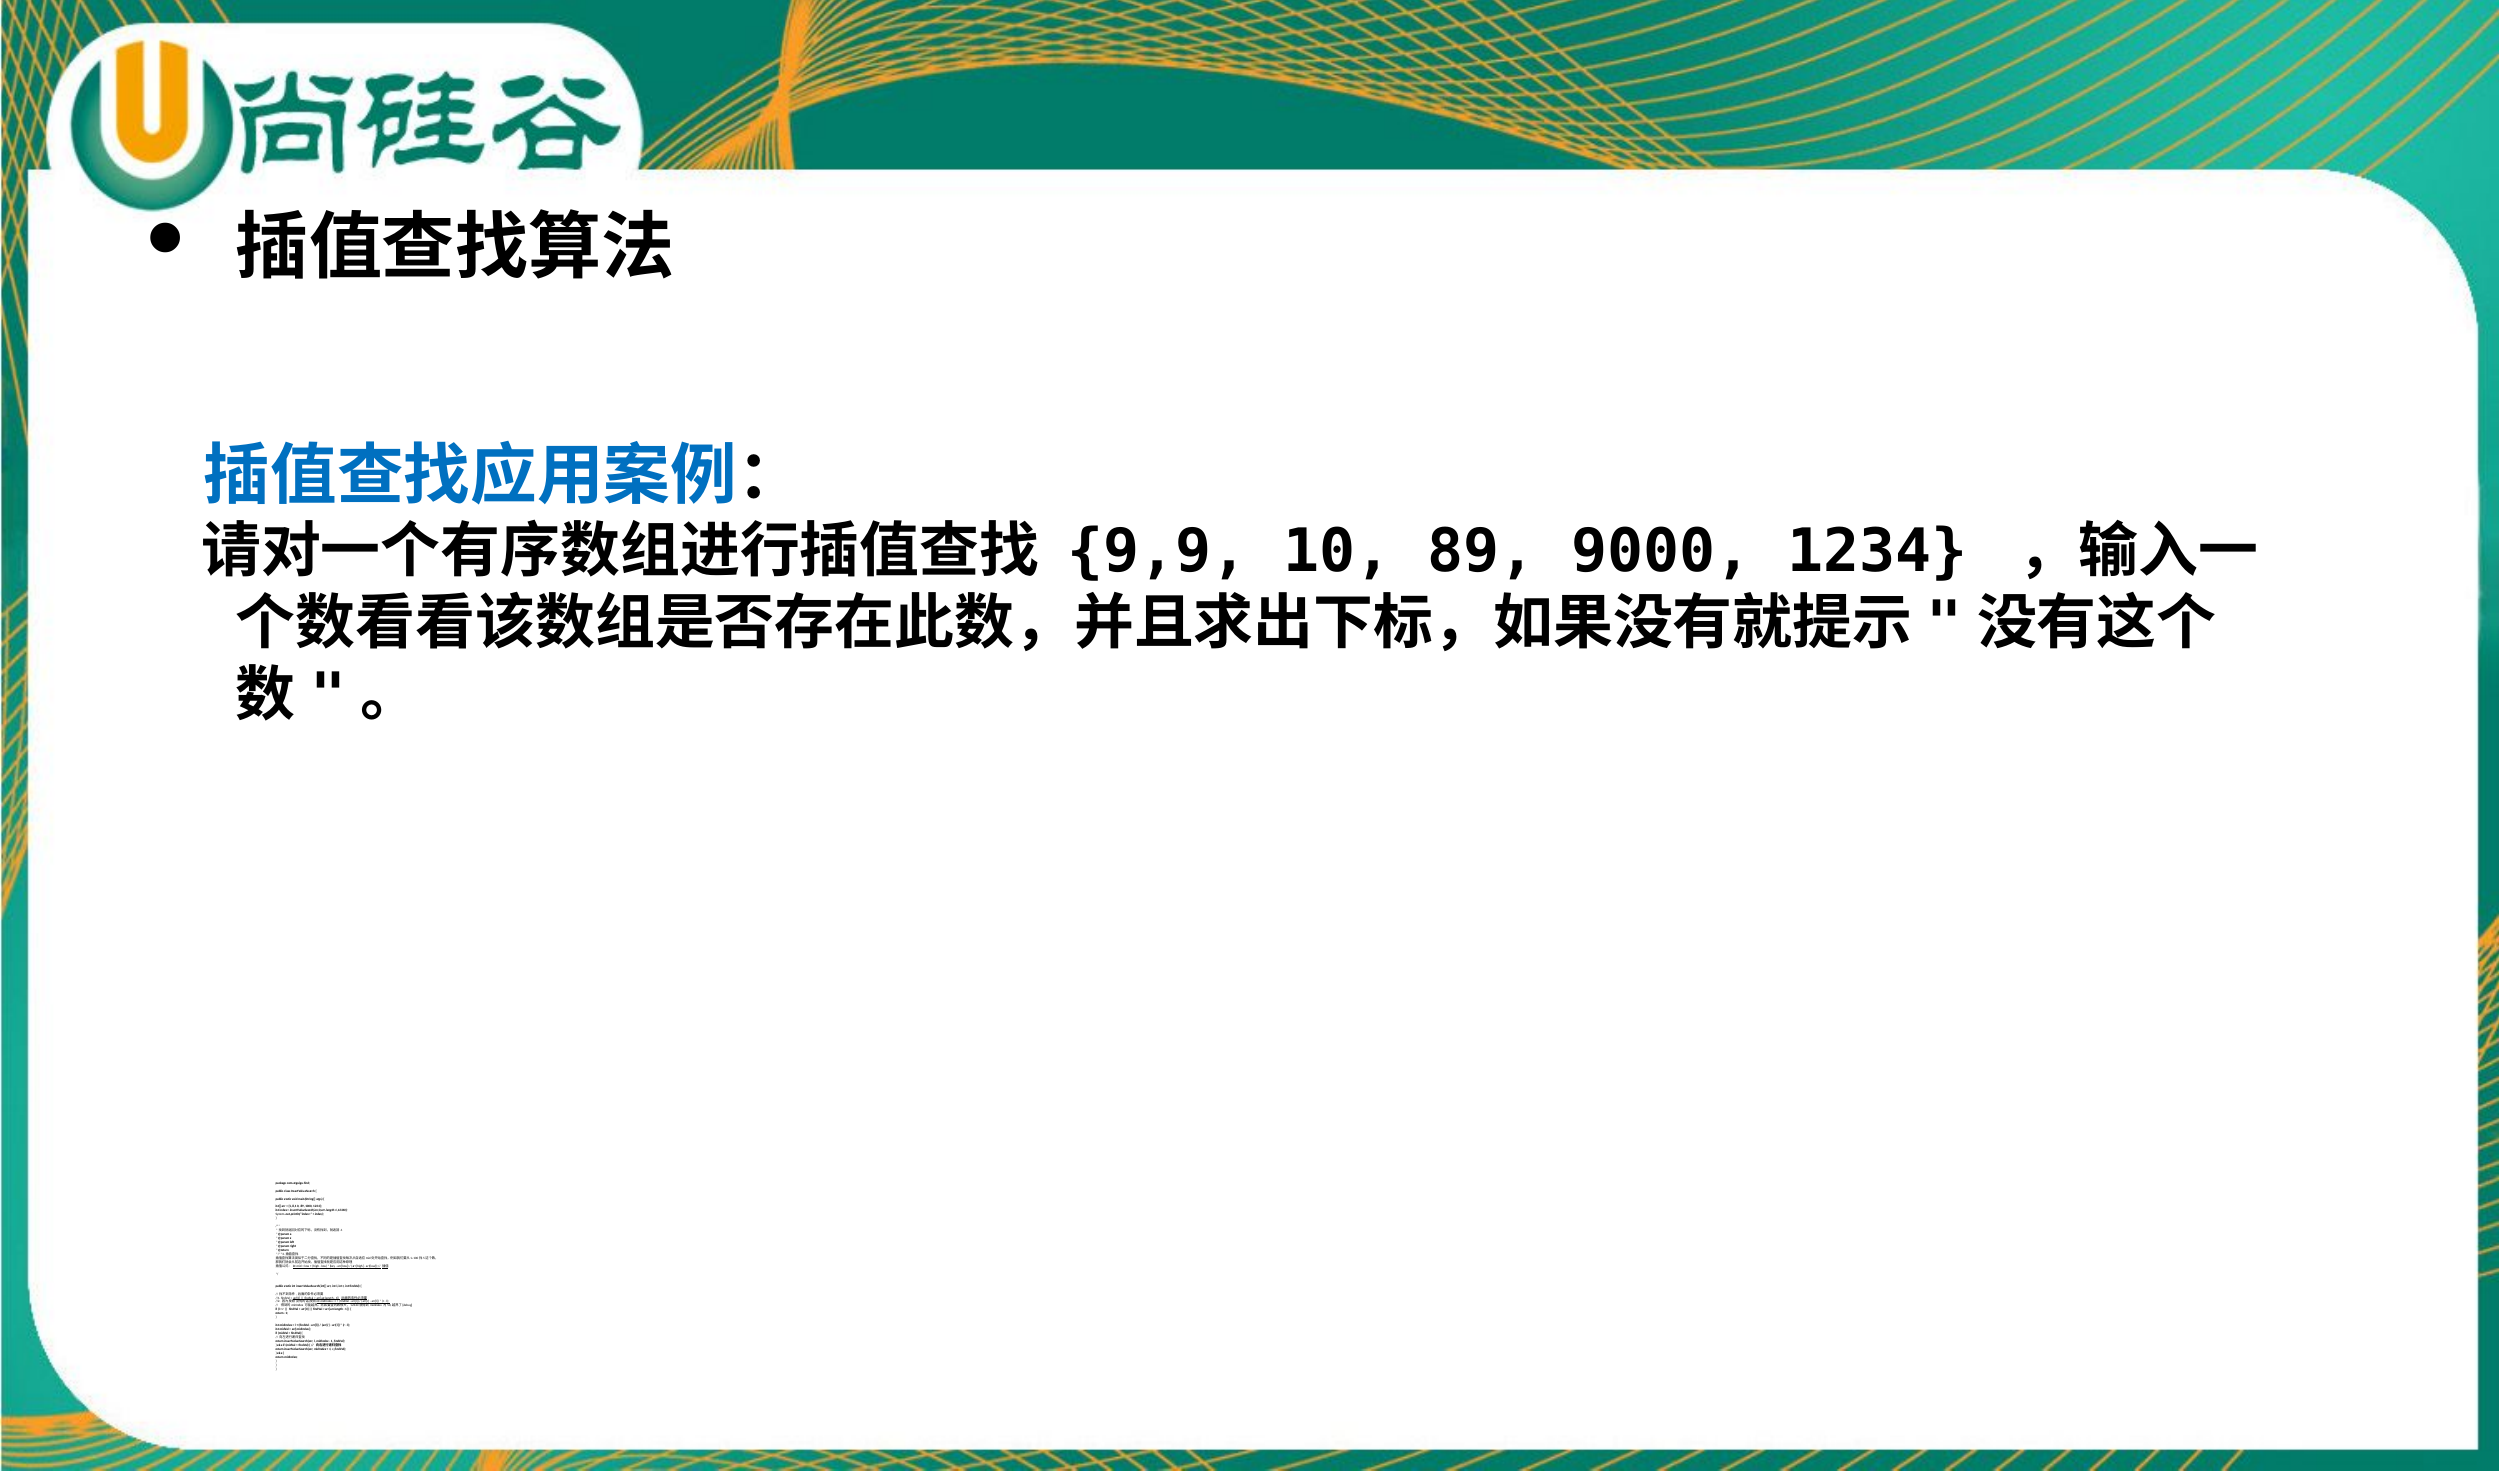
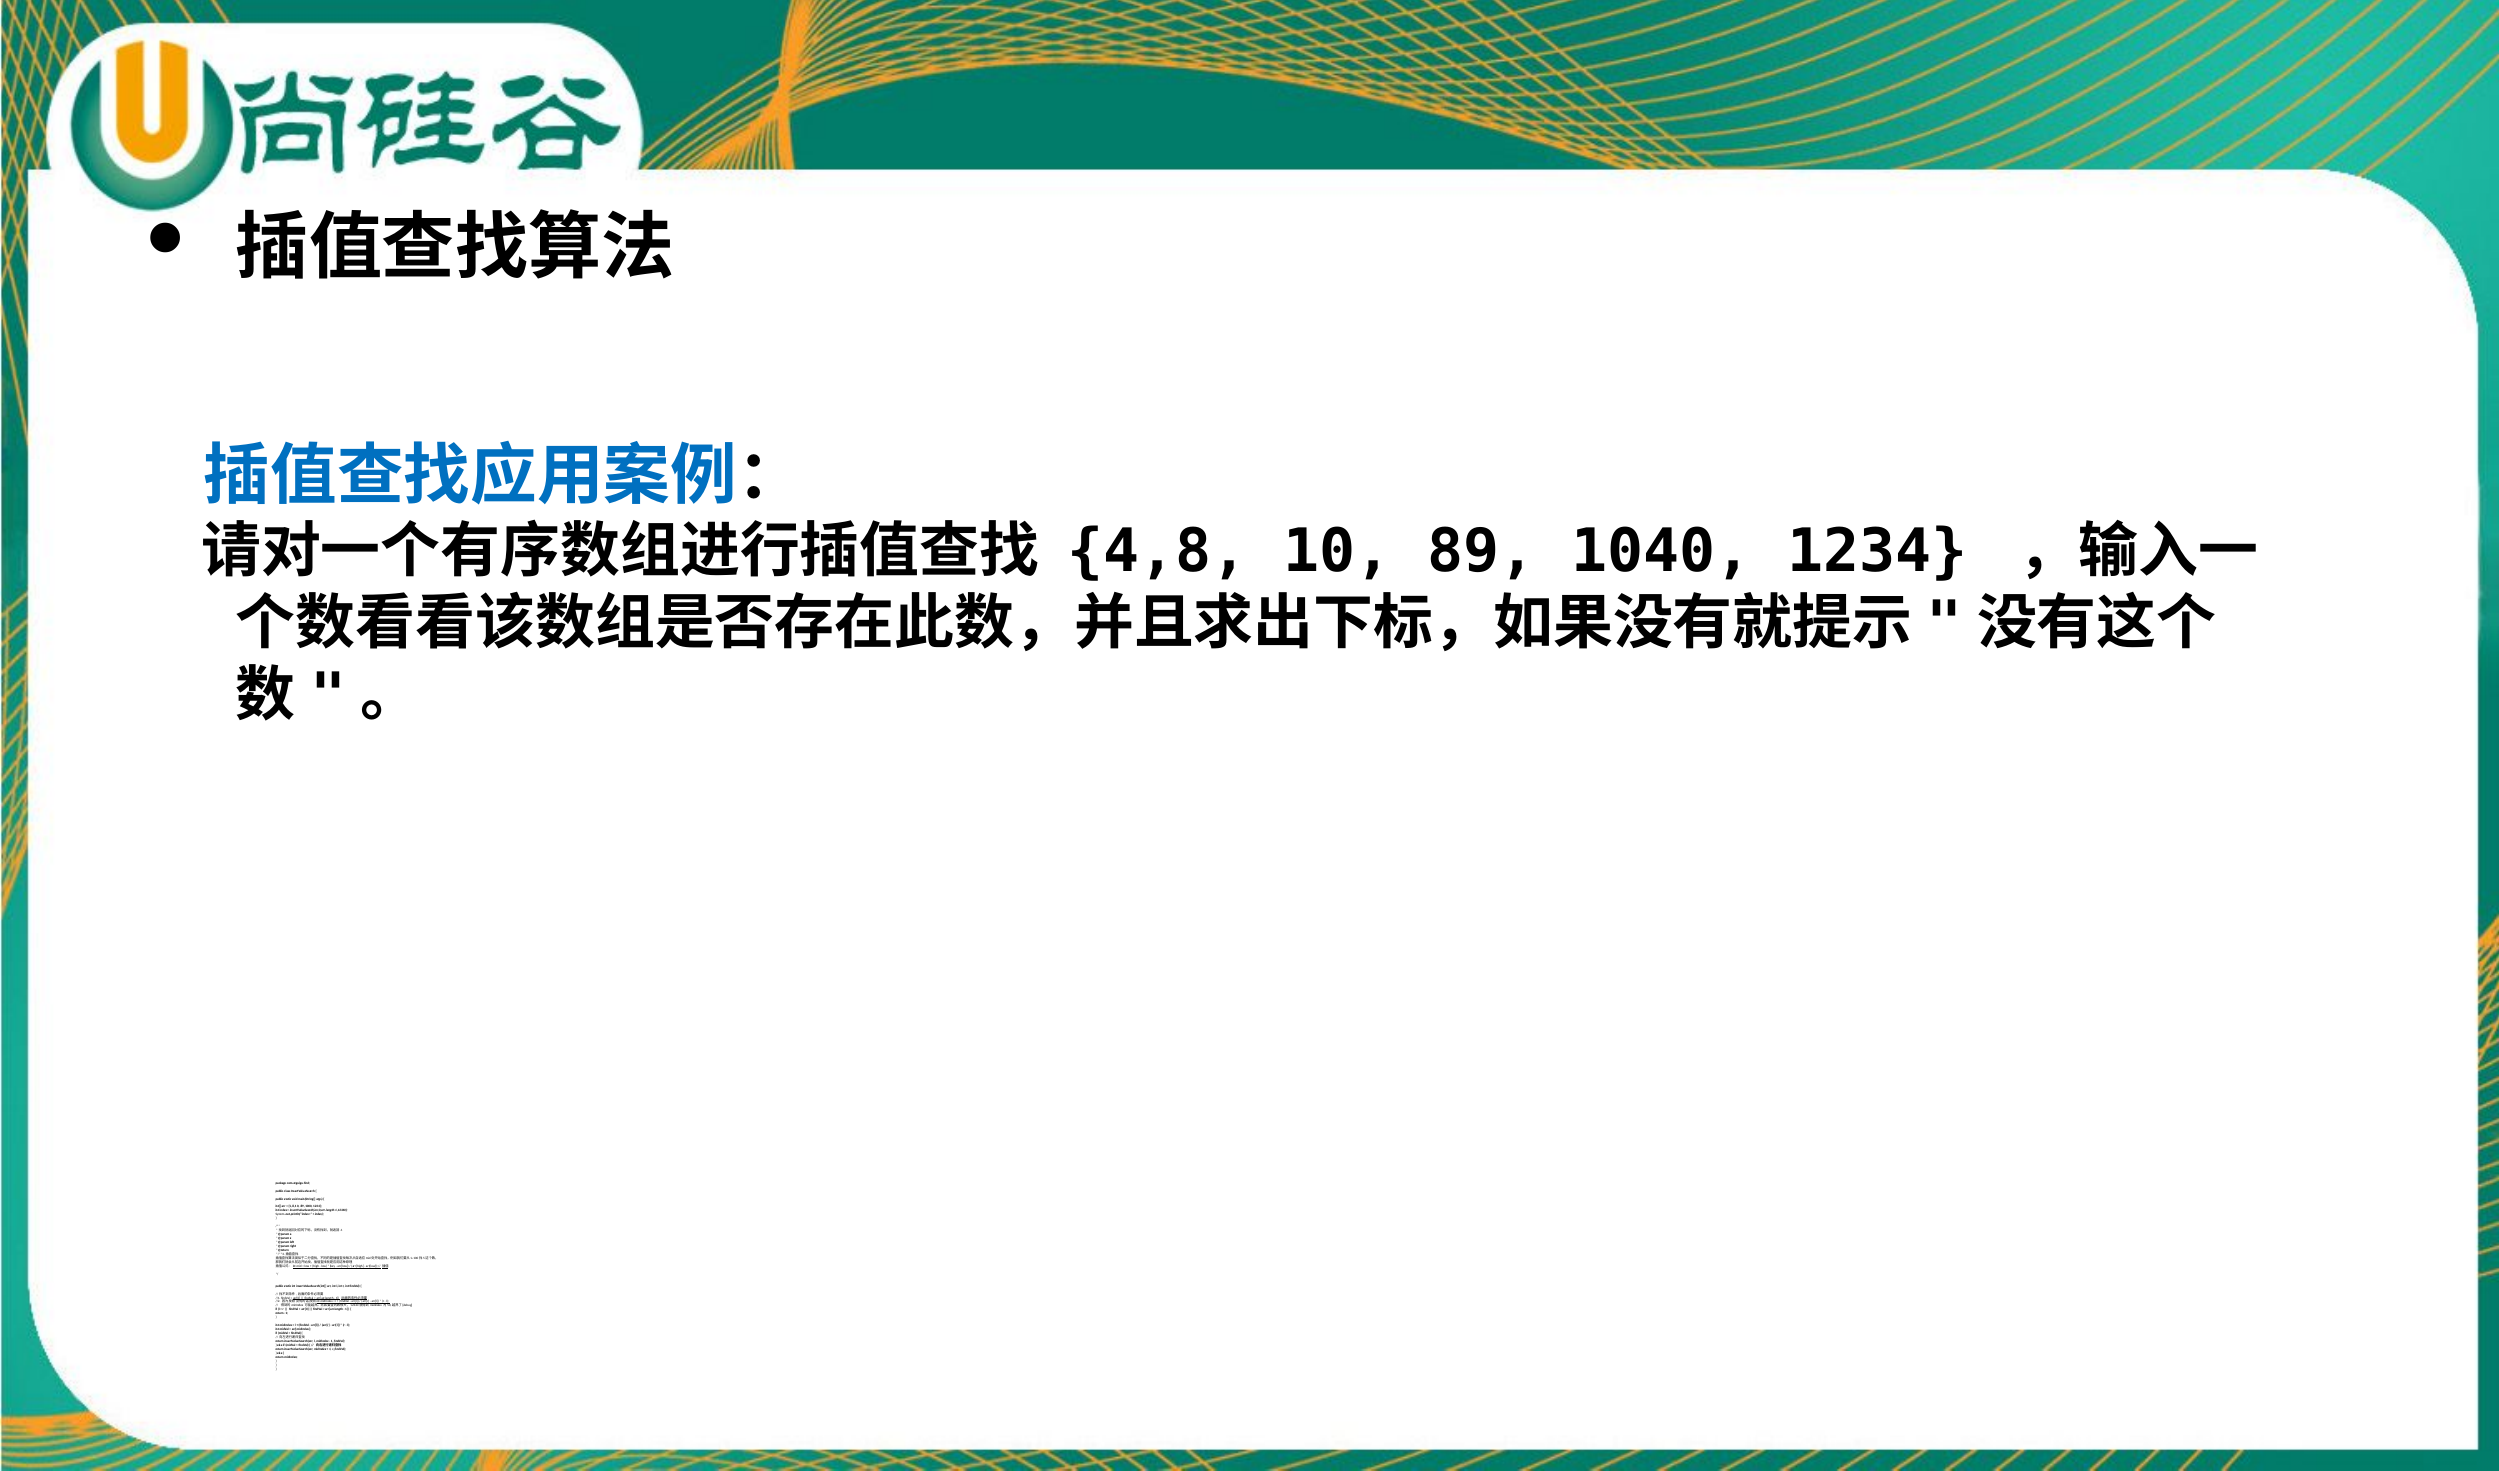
9,9: 9,9 -> 4,8
9000: 9000 -> 1040
